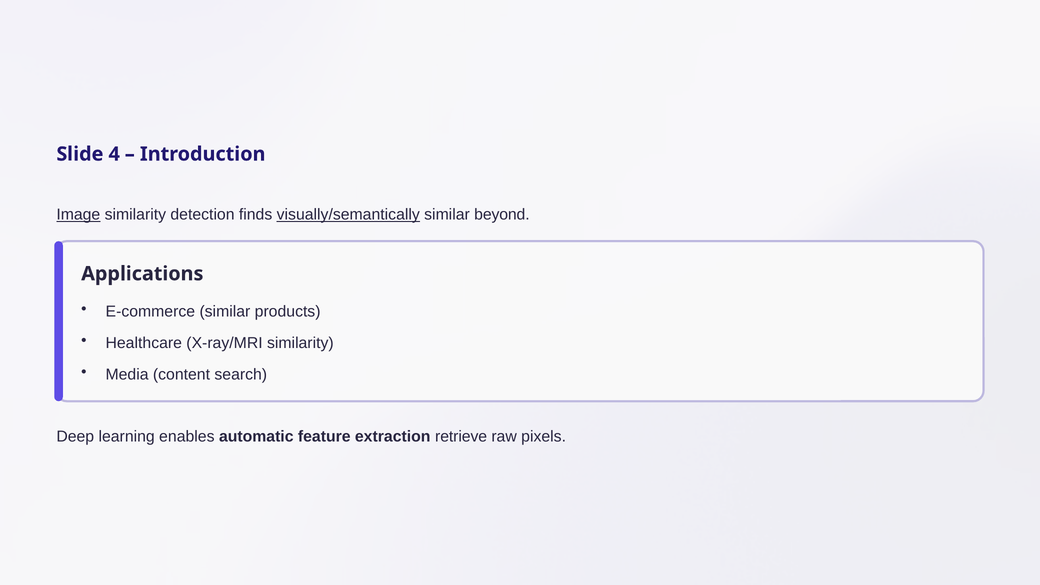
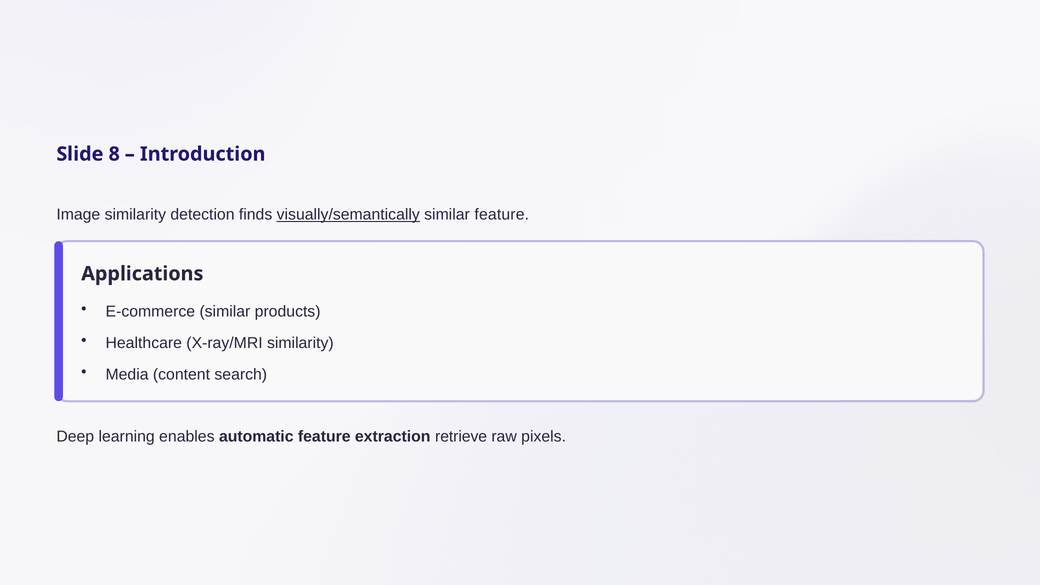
4: 4 -> 8
Image underline: present -> none
similar beyond: beyond -> feature
